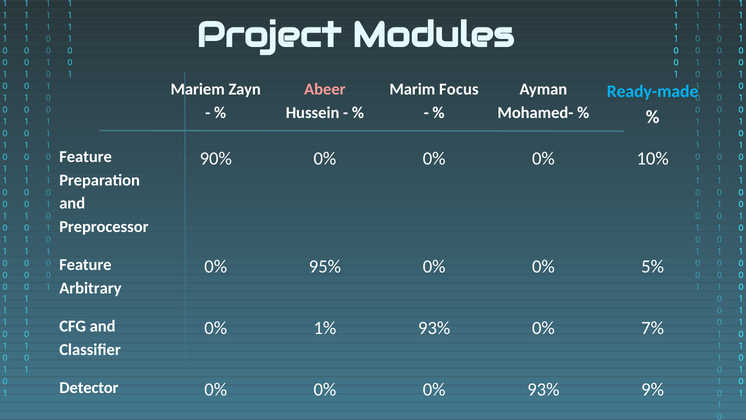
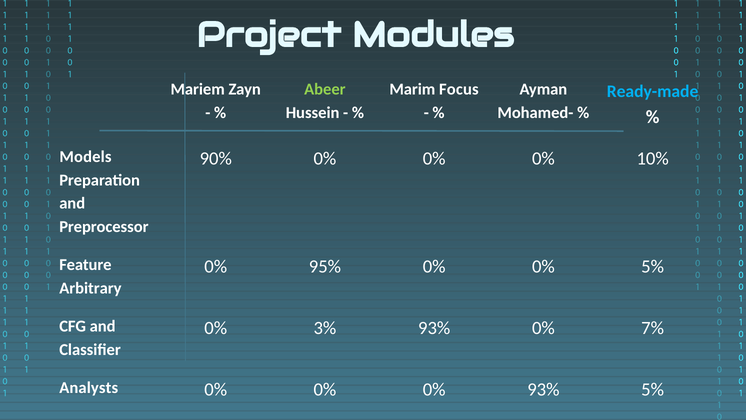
Abeer colour: pink -> light green
Feature at (86, 157): Feature -> Models
1%: 1% -> 3%
Detector: Detector -> Analysts
93% 9%: 9% -> 5%
